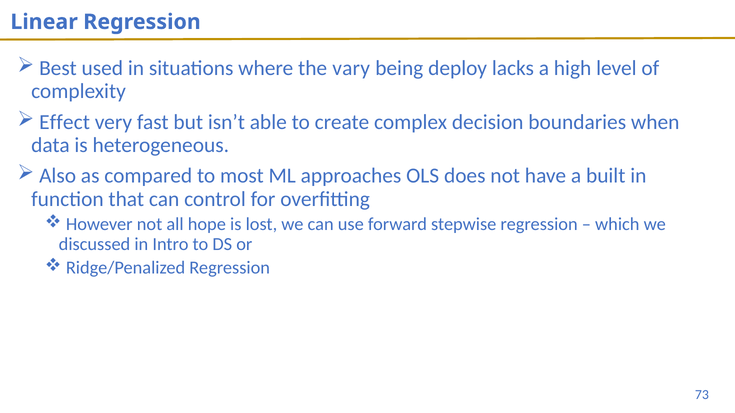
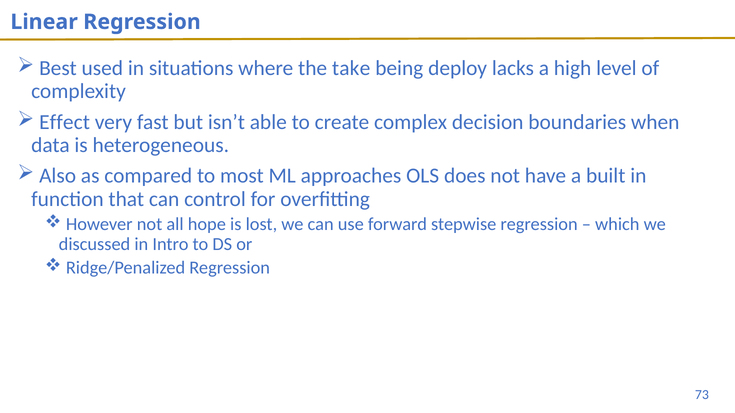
vary: vary -> take
